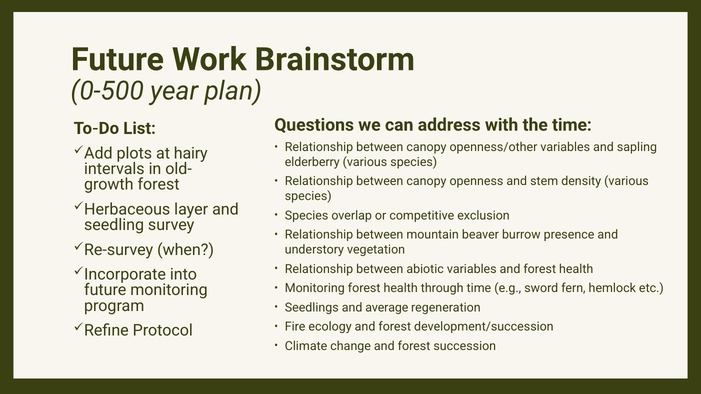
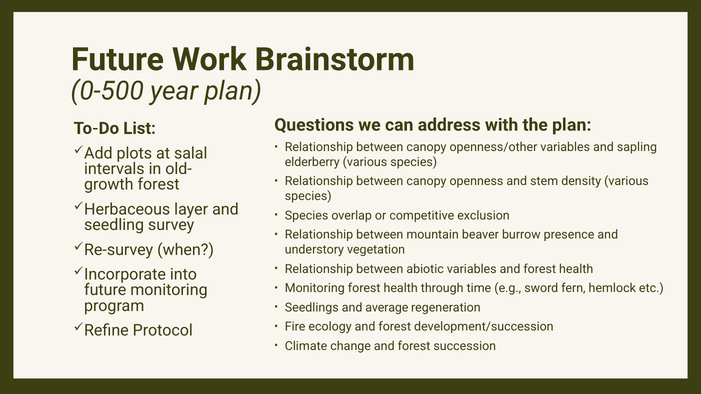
the time: time -> plan
hairy: hairy -> salal
